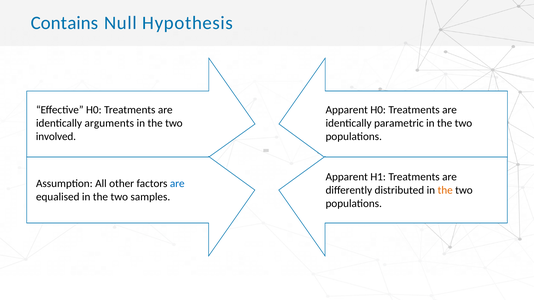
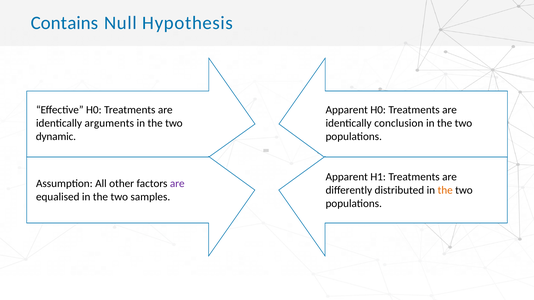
parametric: parametric -> conclusion
involved: involved -> dynamic
are at (177, 184) colour: blue -> purple
